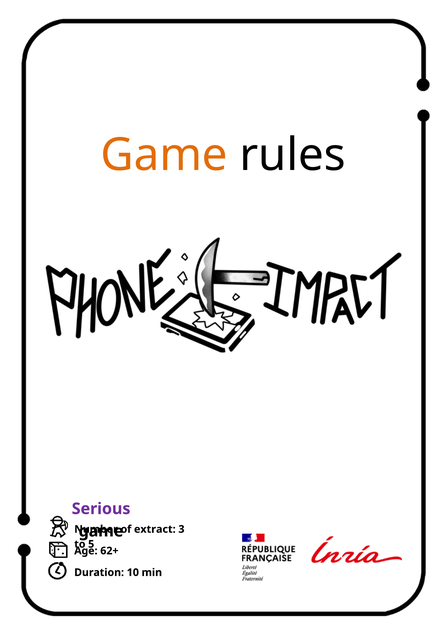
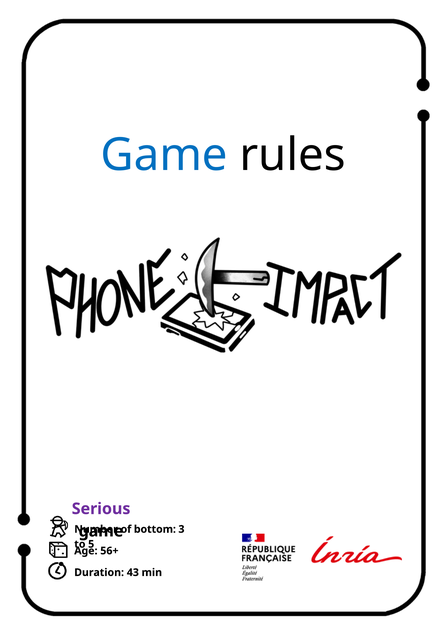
Game at (164, 155) colour: orange -> blue
extract: extract -> bottom
62+: 62+ -> 56+
10: 10 -> 43
